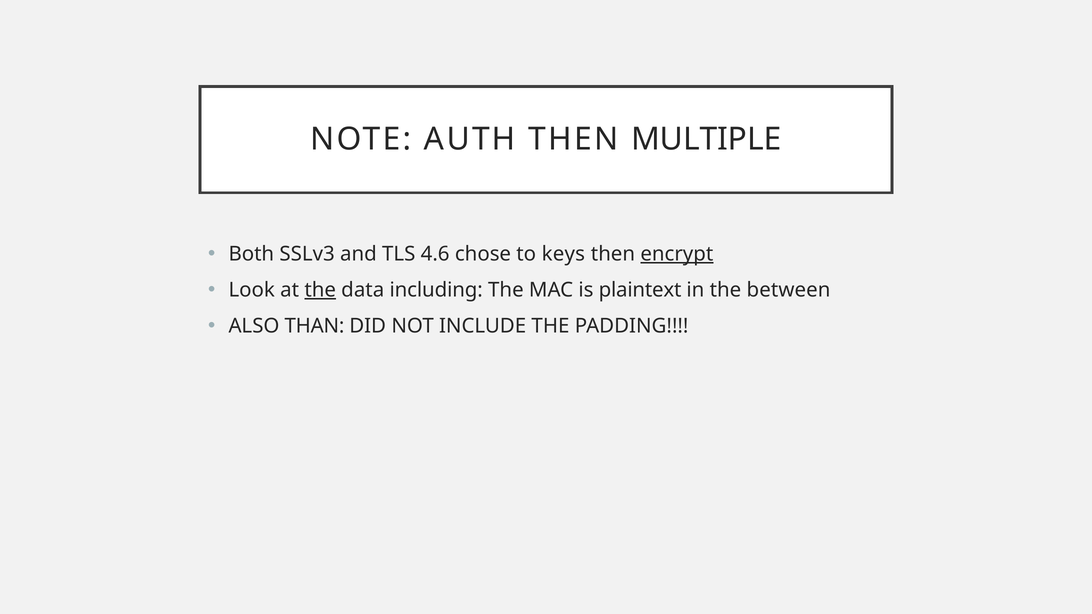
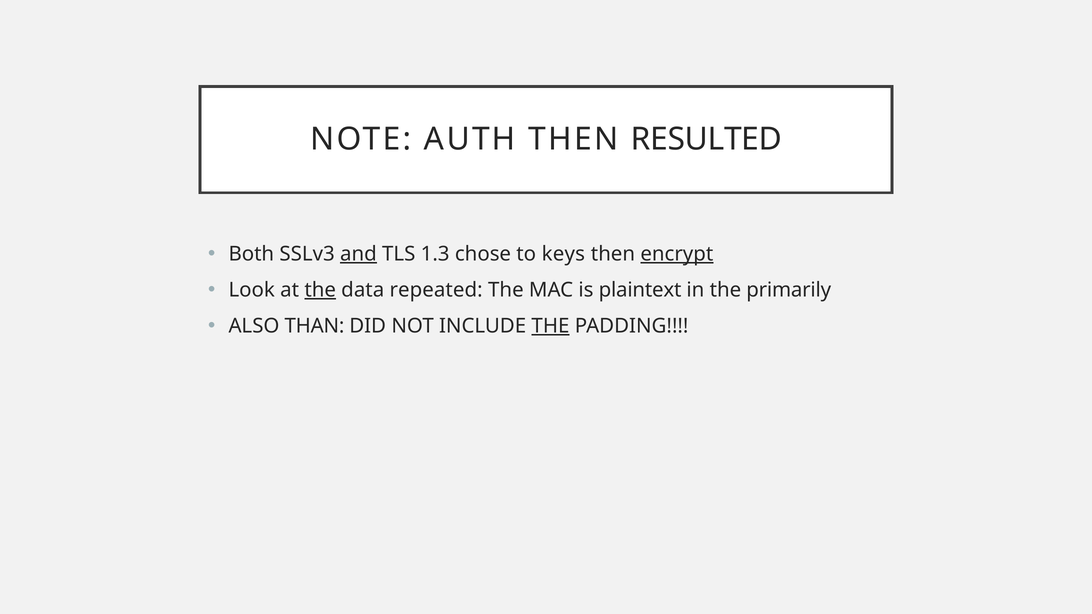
MULTIPLE: MULTIPLE -> RESULTED
and underline: none -> present
4.6: 4.6 -> 1.3
including: including -> repeated
between: between -> primarily
THE at (550, 326) underline: none -> present
